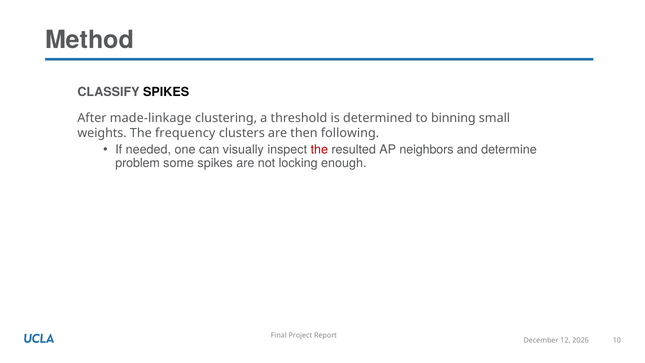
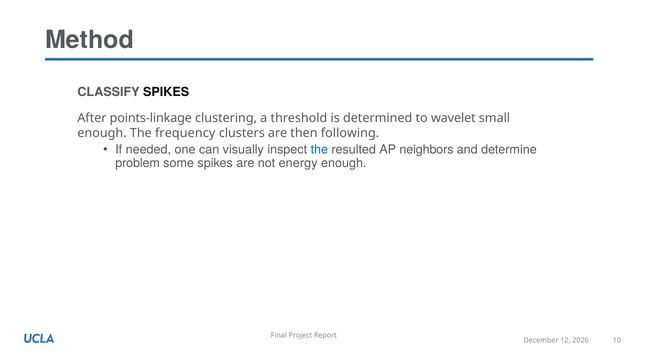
made-linkage: made-linkage -> points-linkage
binning: binning -> wavelet
weights at (102, 133): weights -> enough
the at (319, 149) colour: red -> blue
locking: locking -> energy
